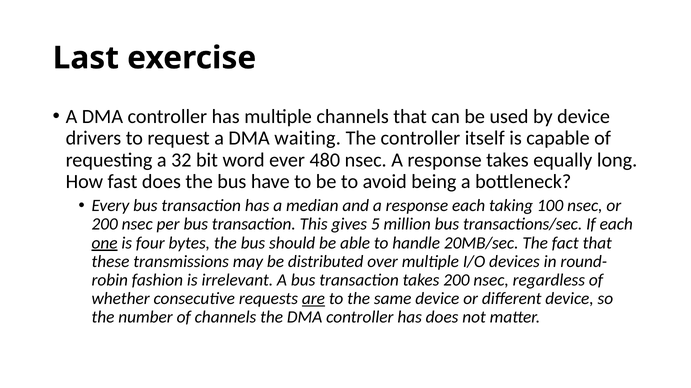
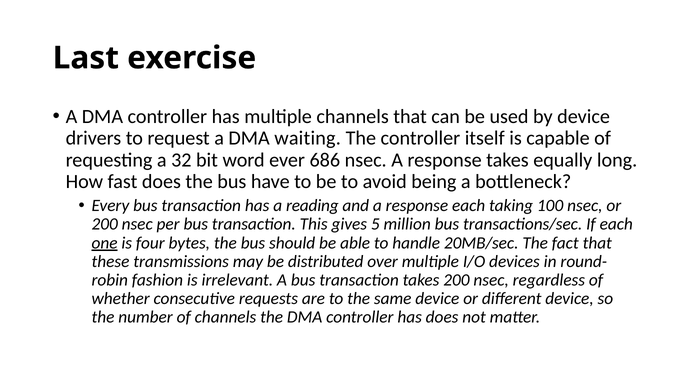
480: 480 -> 686
median: median -> reading
are underline: present -> none
